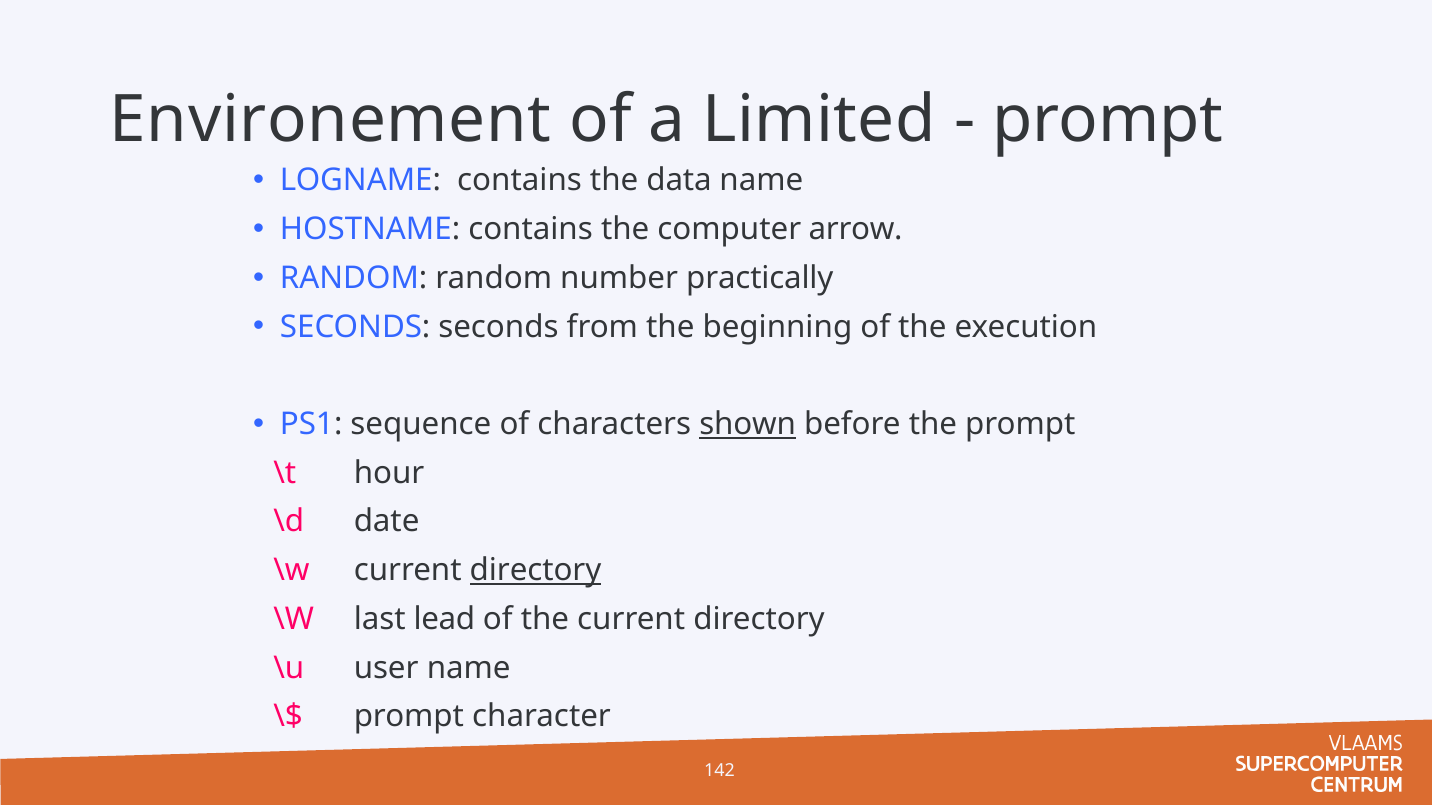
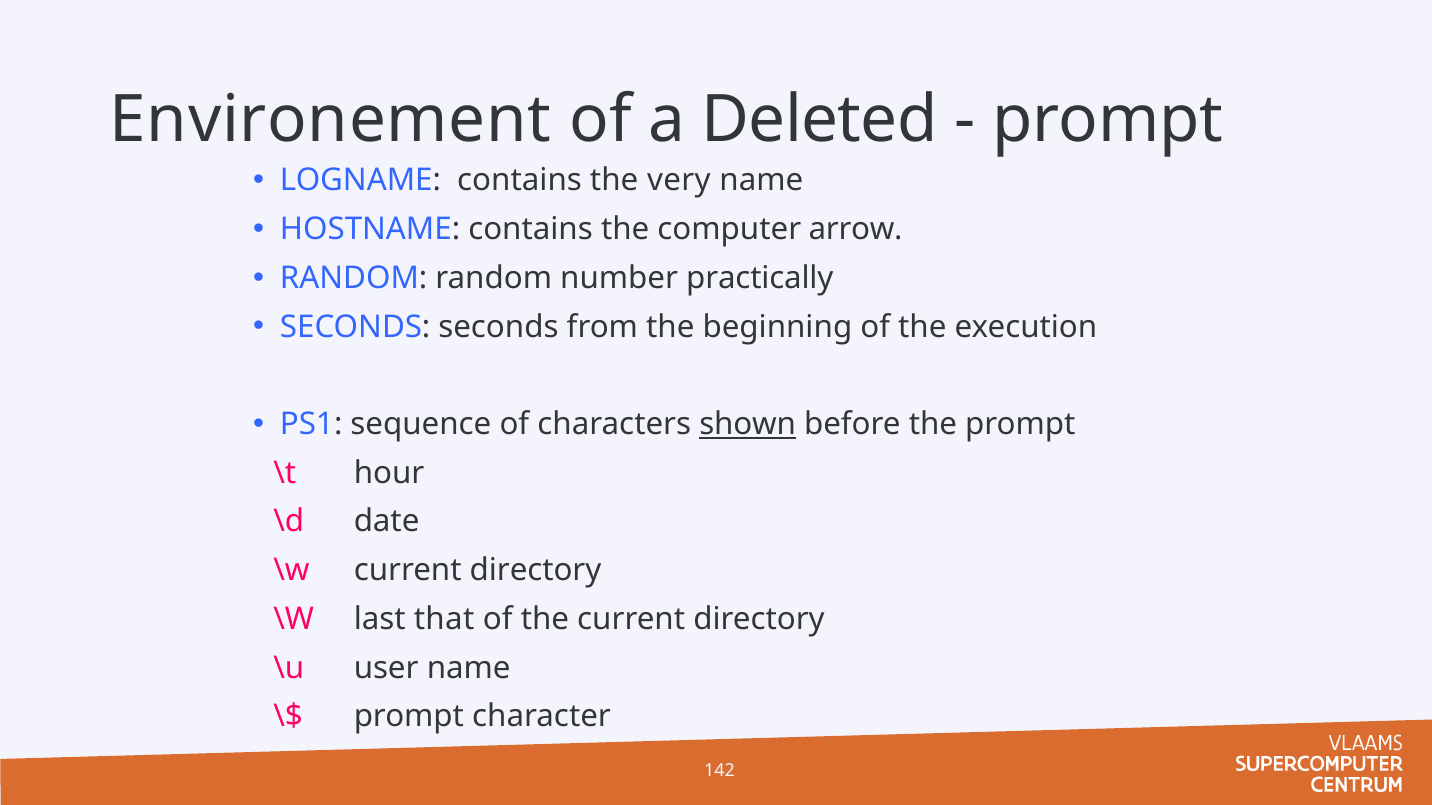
Limited: Limited -> Deleted
data: data -> very
directory at (536, 571) underline: present -> none
lead: lead -> that
